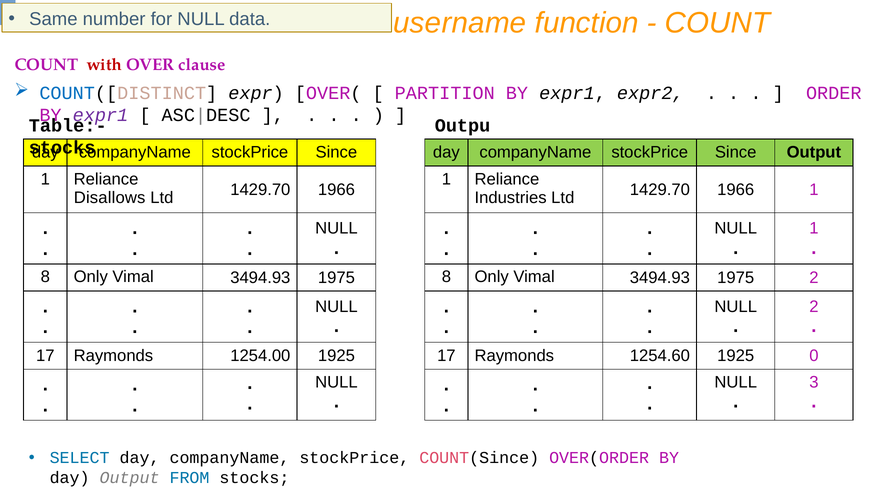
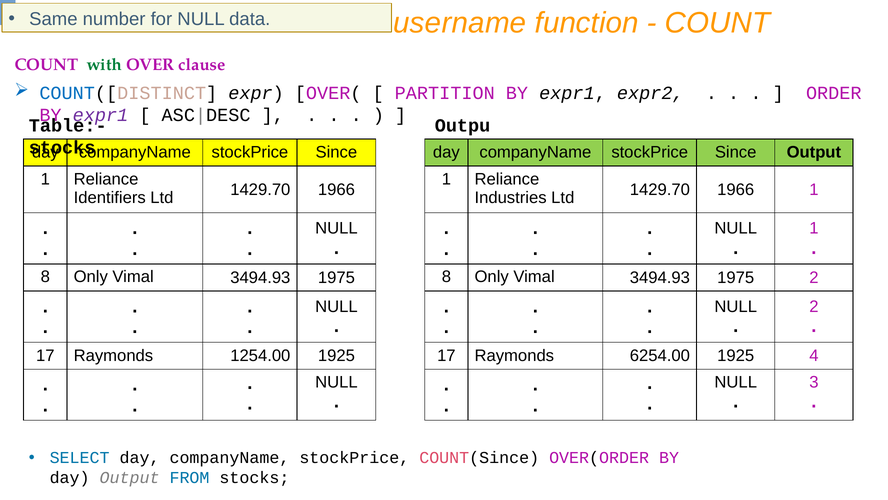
with colour: red -> green
Disallows: Disallows -> Identifiers
1254.60: 1254.60 -> 6254.00
0: 0 -> 4
